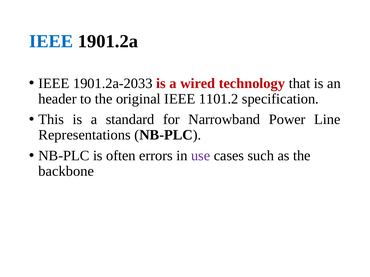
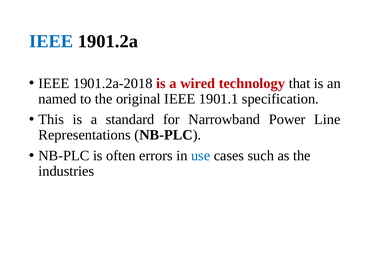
1901.2a-2033: 1901.2a-2033 -> 1901.2a-2018
header: header -> named
1101.2: 1101.2 -> 1901.1
use colour: purple -> blue
backbone: backbone -> industries
